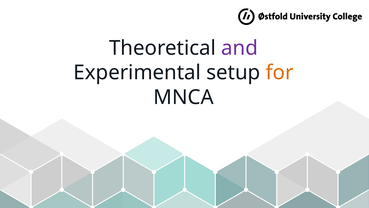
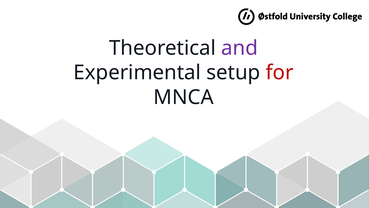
for colour: orange -> red
